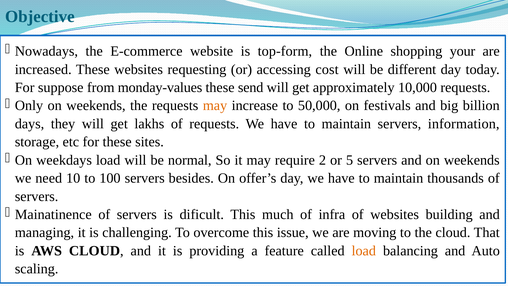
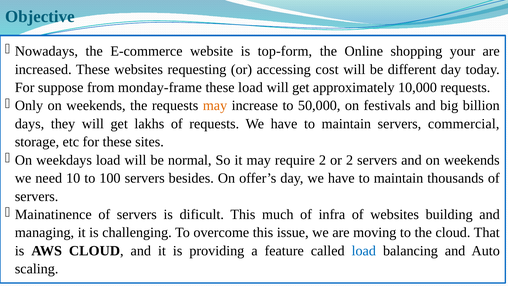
monday-values: monday-values -> monday-frame
these send: send -> load
information: information -> commercial
or 5: 5 -> 2
load at (364, 251) colour: orange -> blue
